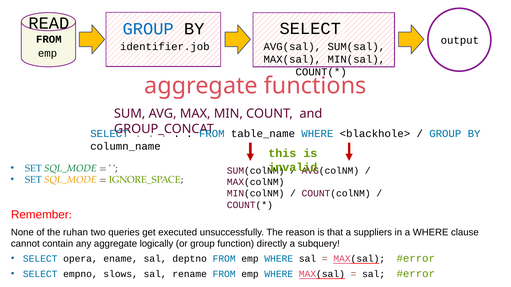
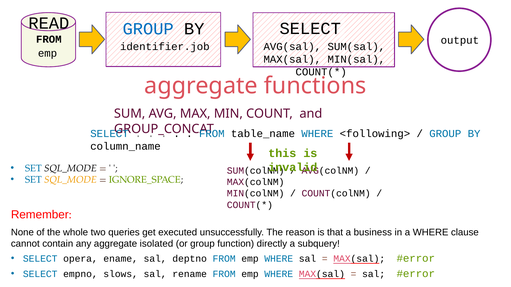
<blackhole>: <blackhole> -> <following>
SQL_MODE at (70, 168) colour: green -> black
ruhan: ruhan -> whole
suppliers: suppliers -> business
logically: logically -> isolated
